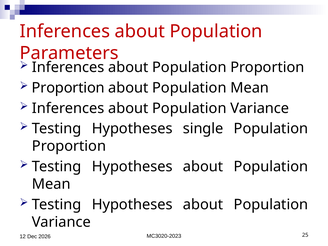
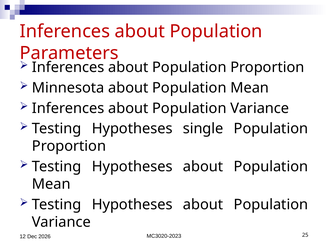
Proportion at (68, 88): Proportion -> Minnesota
